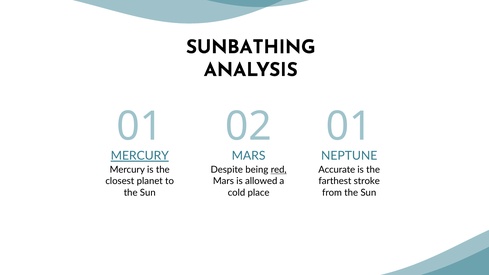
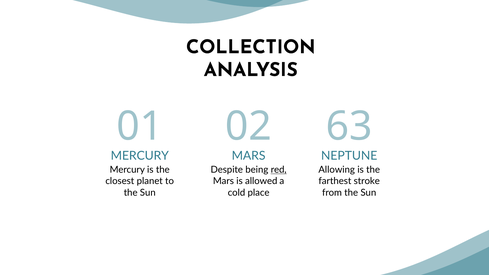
SUNBATHING: SUNBATHING -> COLLECTION
01 at (349, 126): 01 -> 63
MERCURY at (140, 156) underline: present -> none
Accurate: Accurate -> Allowing
